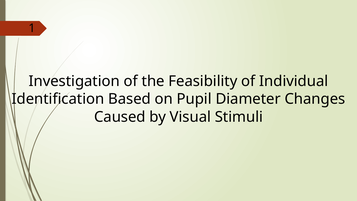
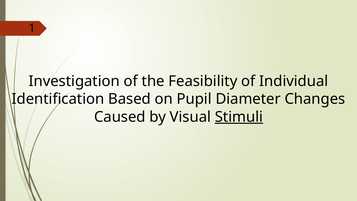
Stimuli underline: none -> present
